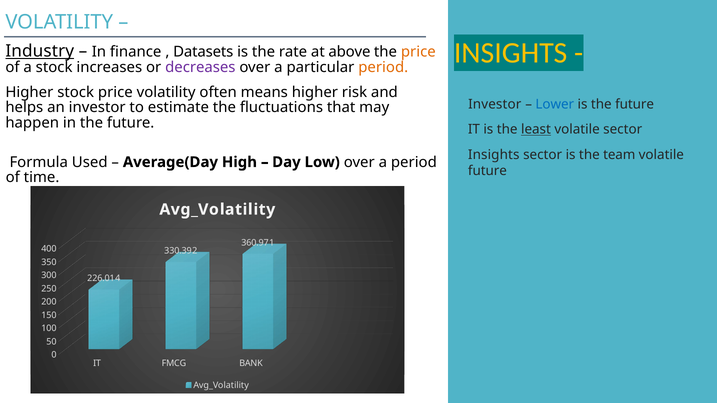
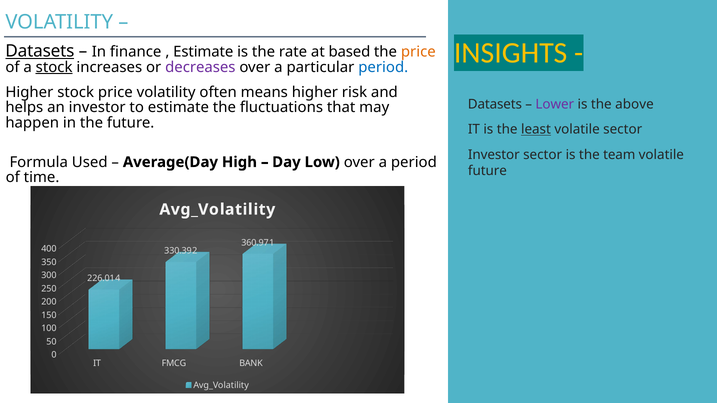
Industry at (40, 51): Industry -> Datasets
Datasets at (203, 52): Datasets -> Estimate
above: above -> based
stock at (54, 67) underline: none -> present
period at (383, 67) colour: orange -> blue
Investor at (495, 105): Investor -> Datasets
Lower colour: blue -> purple
is the future: future -> above
Insights at (494, 155): Insights -> Investor
